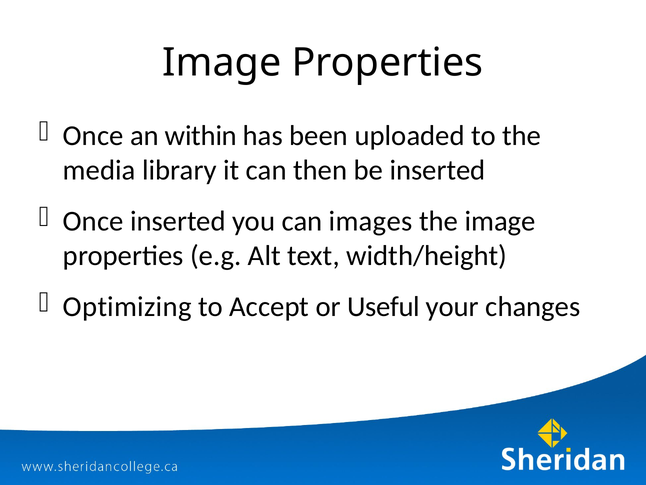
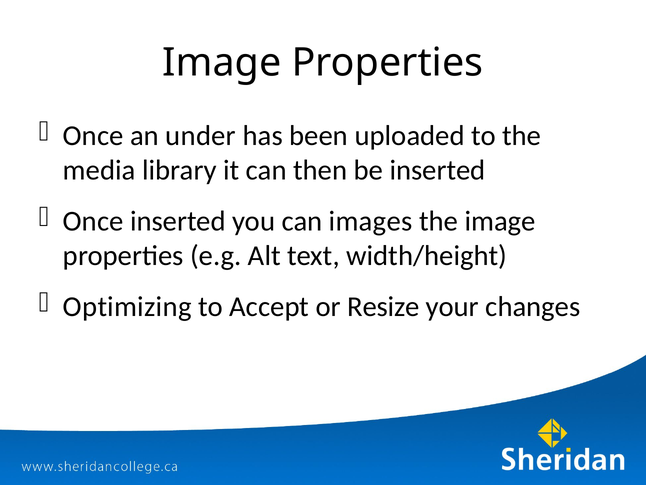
within: within -> under
Useful: Useful -> Resize
